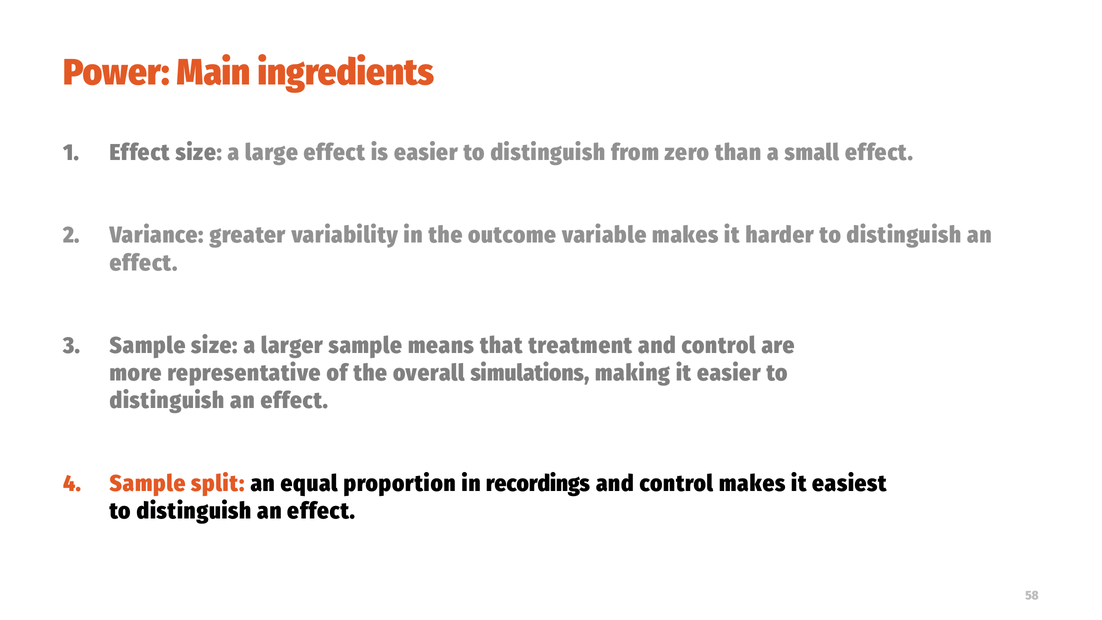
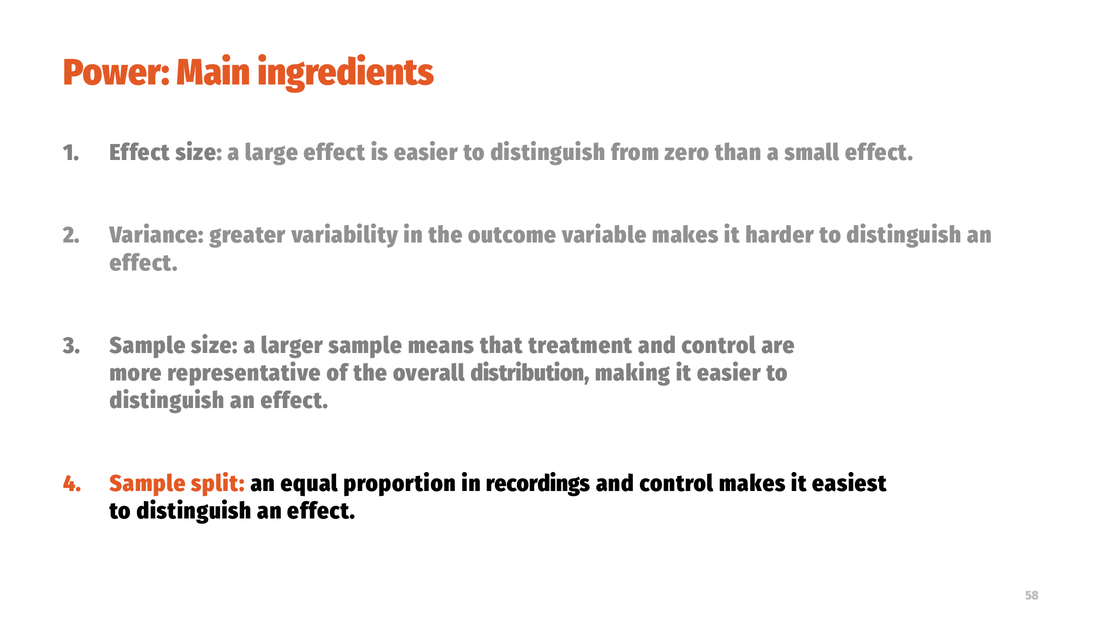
simulations: simulations -> distribution
